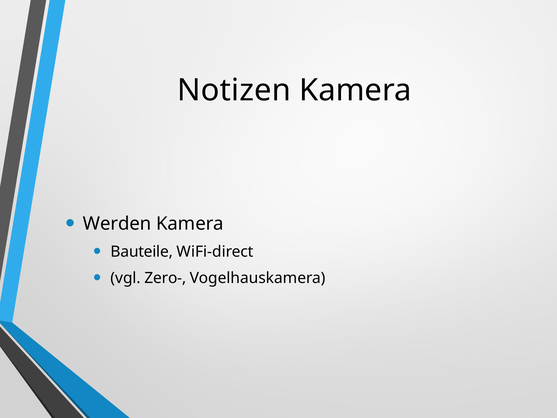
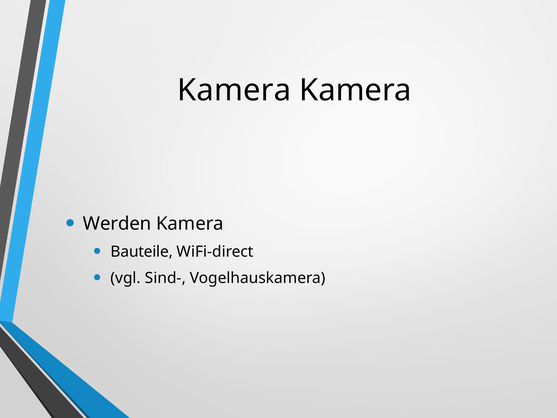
Notizen at (234, 90): Notizen -> Kamera
Zero-: Zero- -> Sind-
